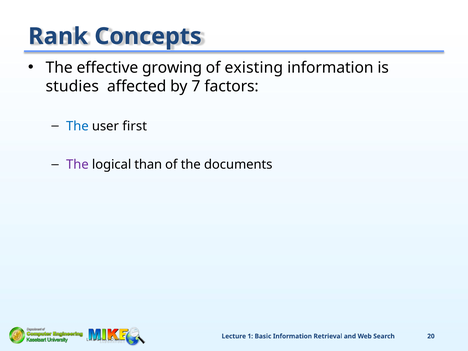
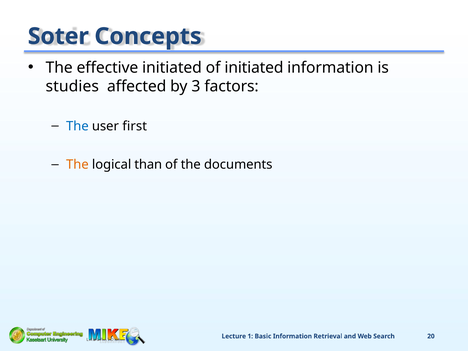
Rank: Rank -> Soter
effective growing: growing -> initiated
of existing: existing -> initiated
7: 7 -> 3
The at (77, 164) colour: purple -> orange
